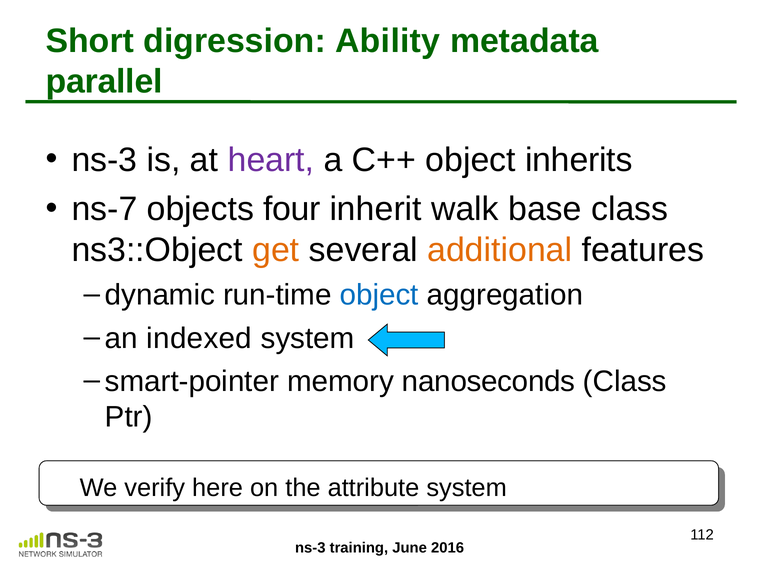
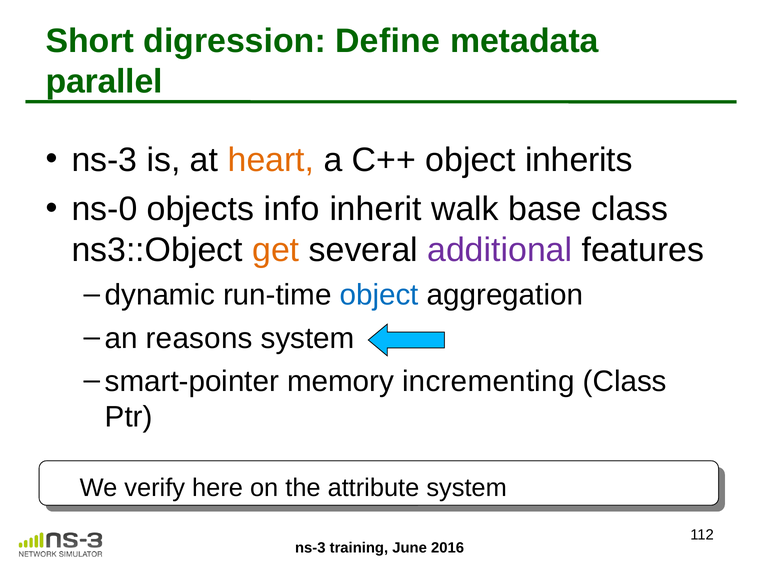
Ability: Ability -> Define
heart colour: purple -> orange
ns-7: ns-7 -> ns-0
four: four -> info
additional colour: orange -> purple
indexed: indexed -> reasons
nanoseconds: nanoseconds -> incrementing
